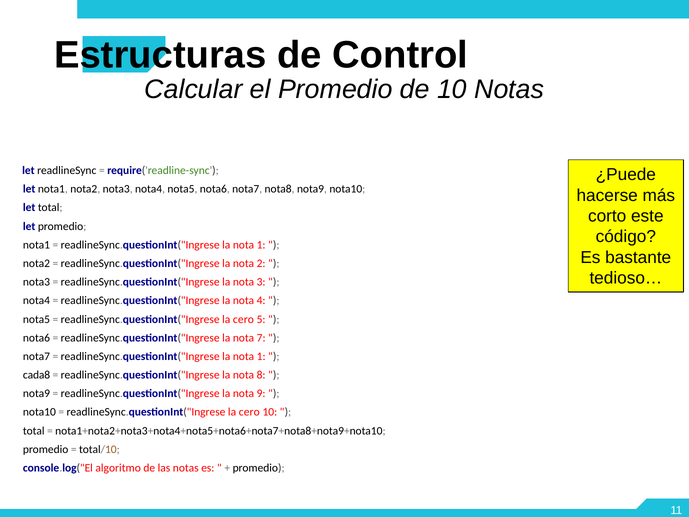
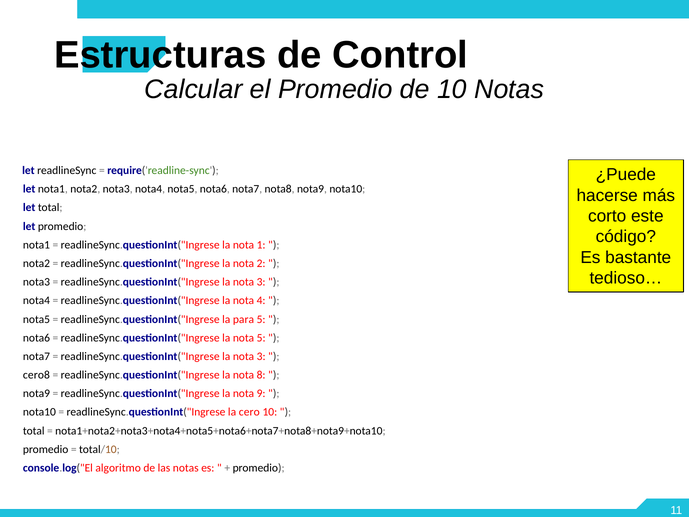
cero at (243, 319): cero -> para
nota 7: 7 -> 5
1 at (261, 356): 1 -> 3
cada8: cada8 -> cero8
